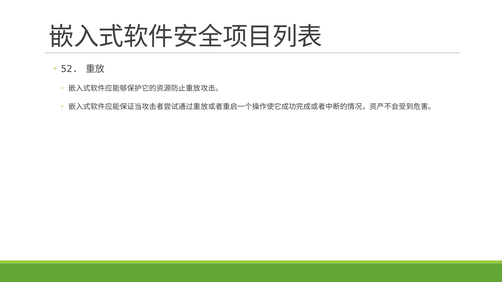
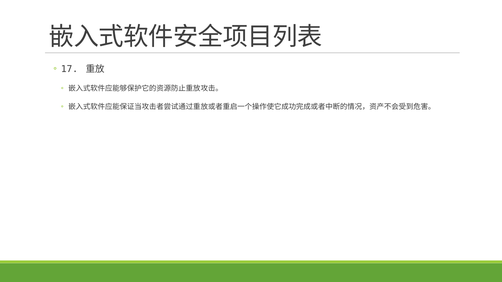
52: 52 -> 17
